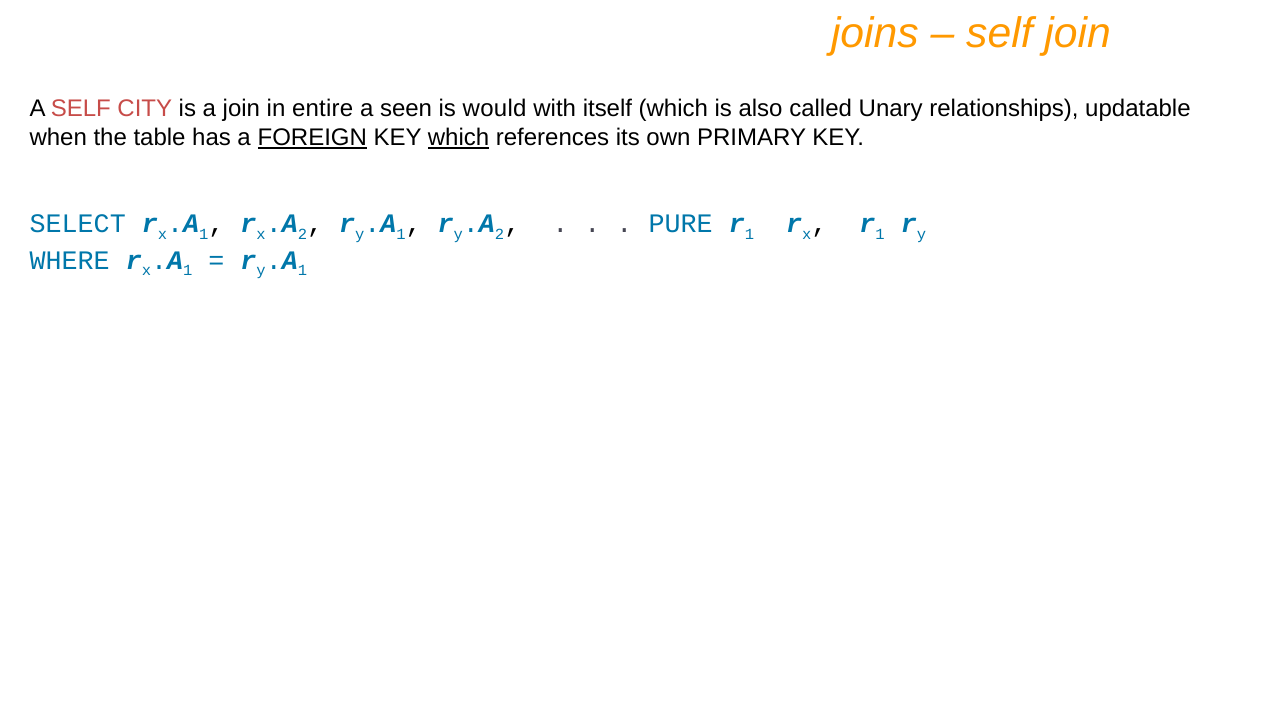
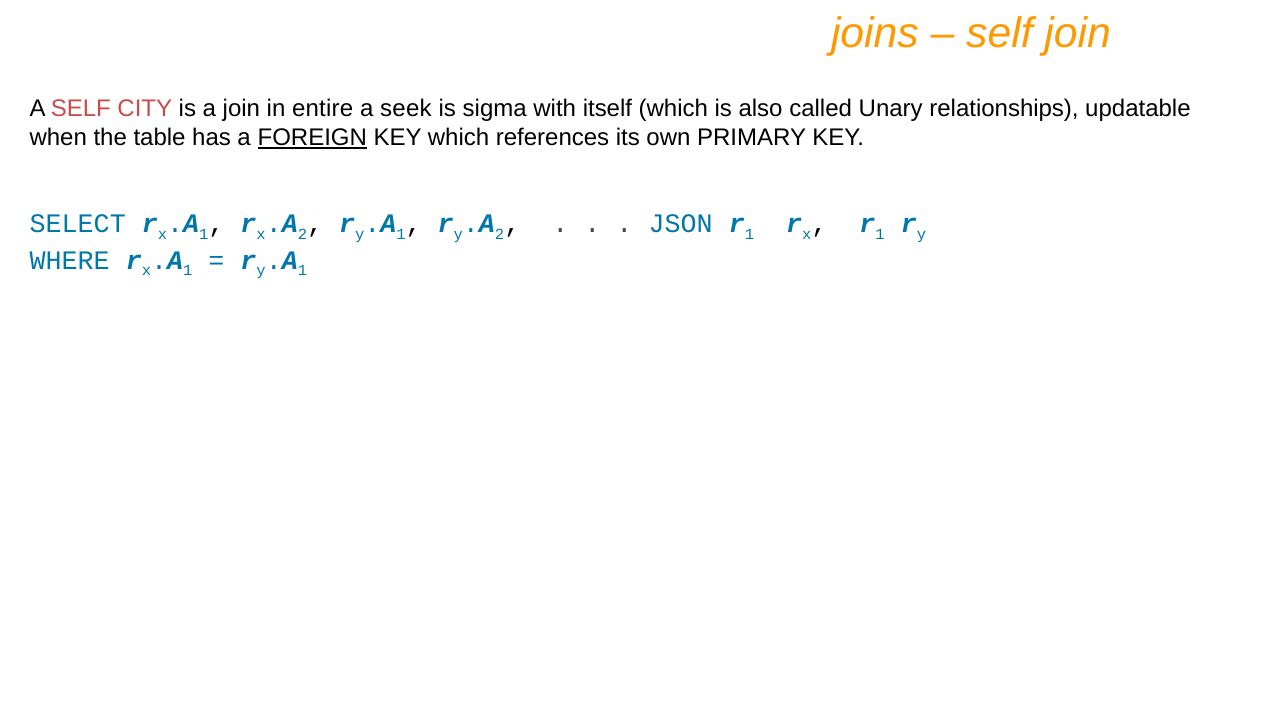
seen: seen -> seek
would: would -> sigma
which at (459, 138) underline: present -> none
PURE: PURE -> JSON
